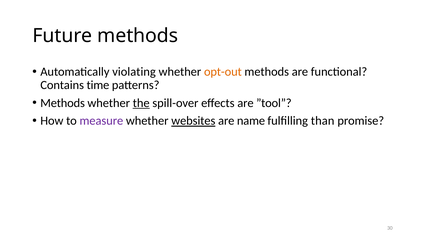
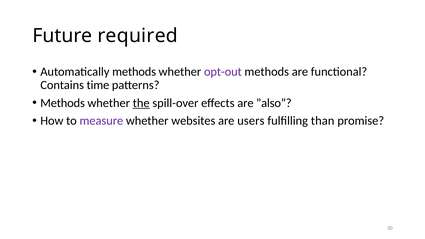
Future methods: methods -> required
Automatically violating: violating -> methods
opt-out colour: orange -> purple
”tool: ”tool -> ”also
websites underline: present -> none
name: name -> users
